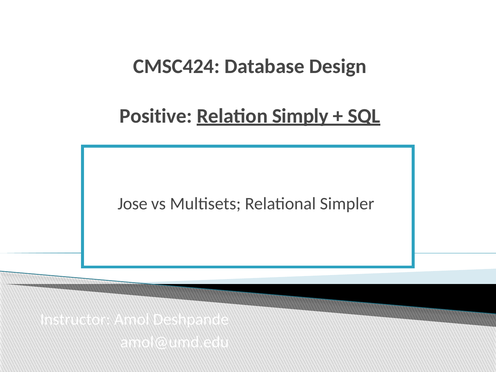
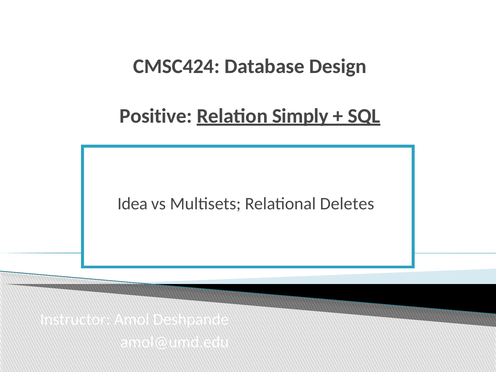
Jose: Jose -> Idea
Simpler: Simpler -> Deletes
